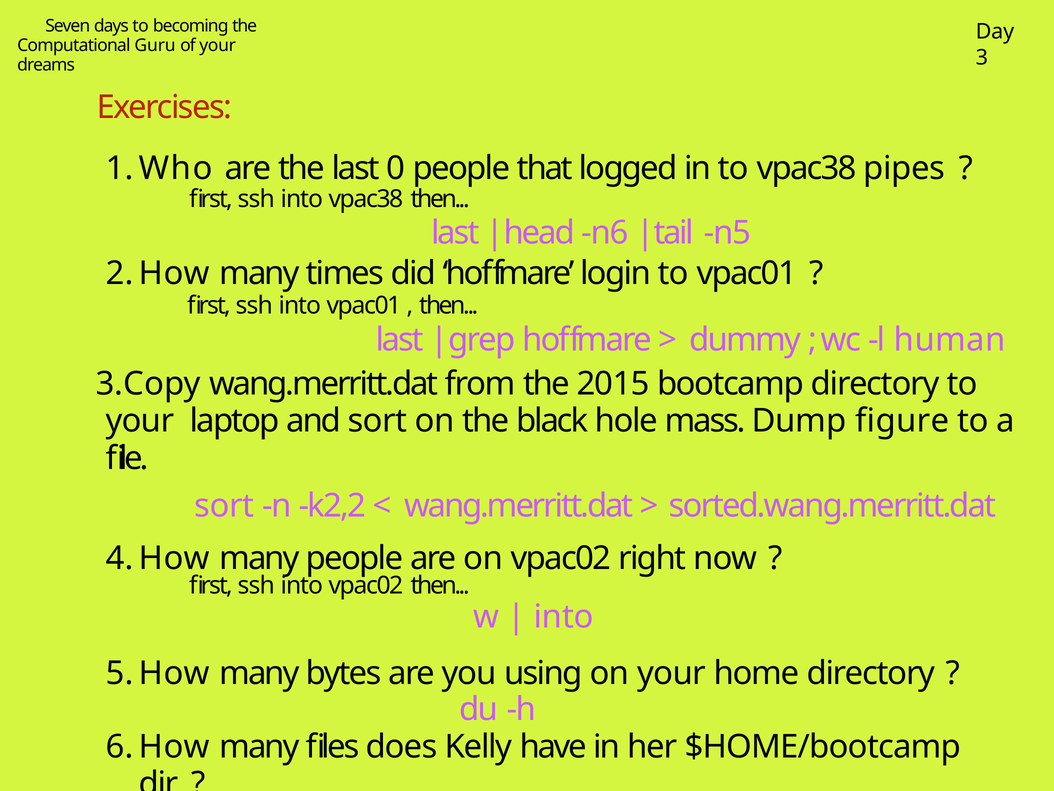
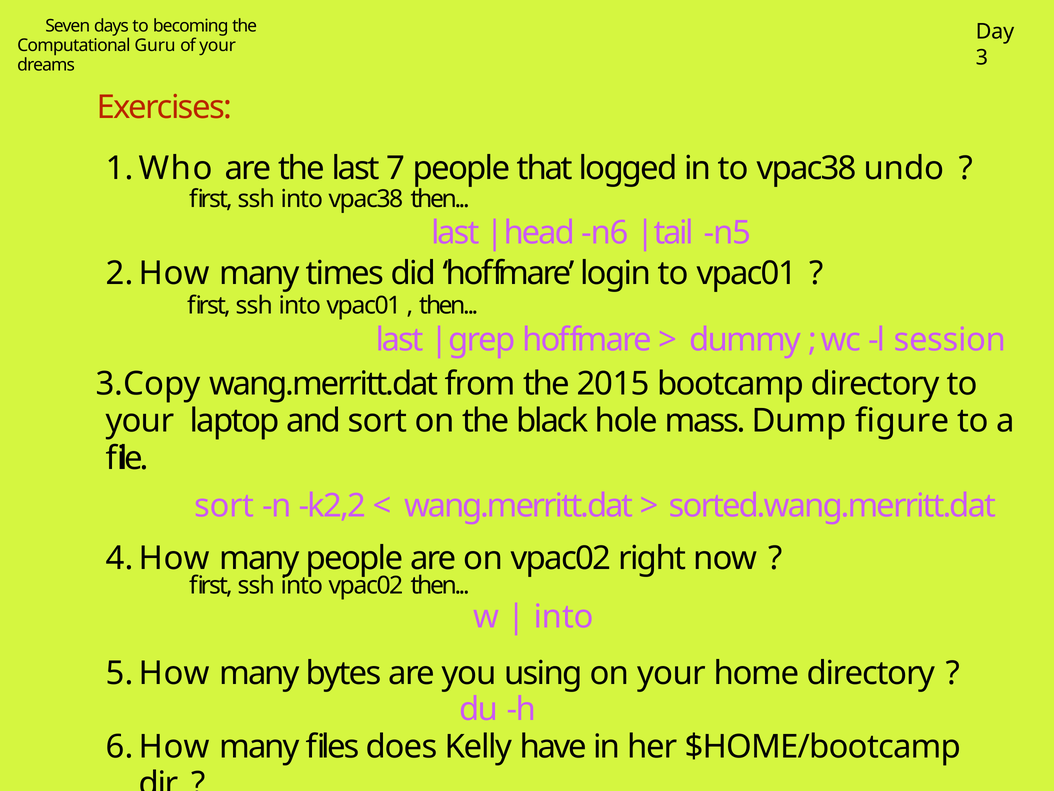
0: 0 -> 7
pipes: pipes -> undo
human: human -> session
